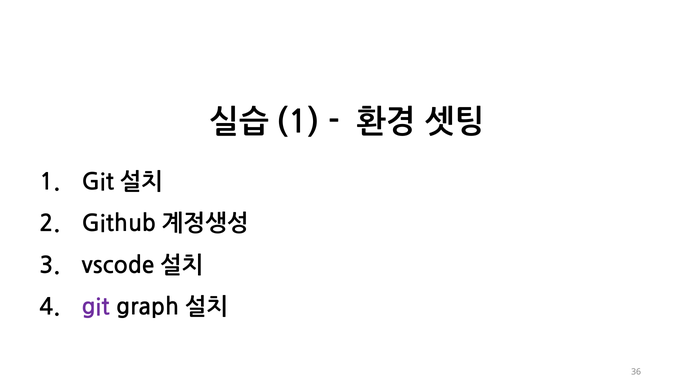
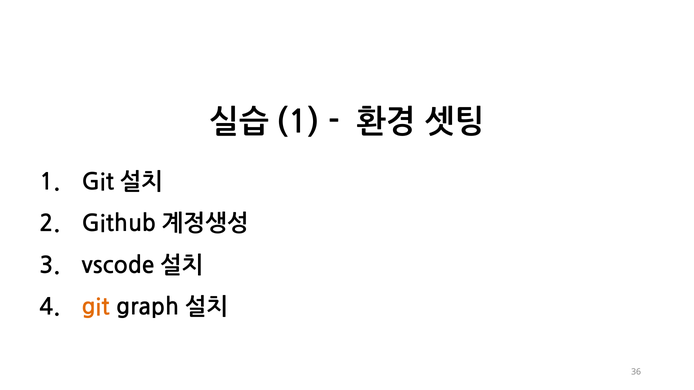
git colour: purple -> orange
